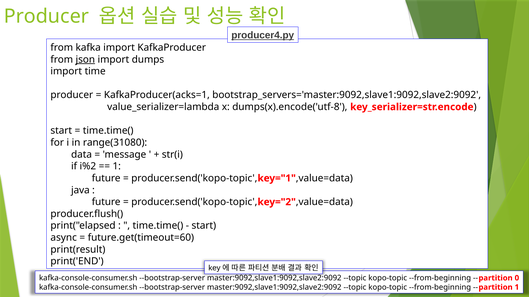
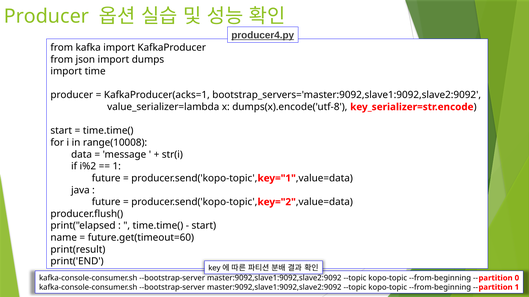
json underline: present -> none
range(31080: range(31080 -> range(10008
async: async -> name
